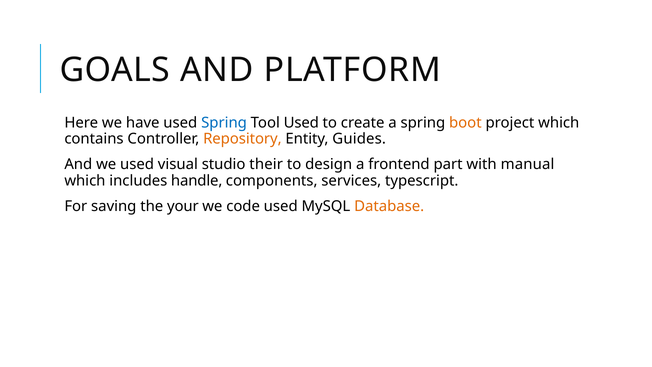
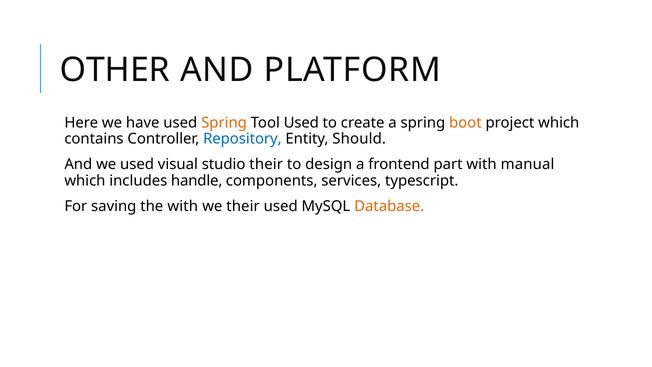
GOALS: GOALS -> OTHER
Spring at (224, 123) colour: blue -> orange
Repository colour: orange -> blue
Guides: Guides -> Should
the your: your -> with
we code: code -> their
